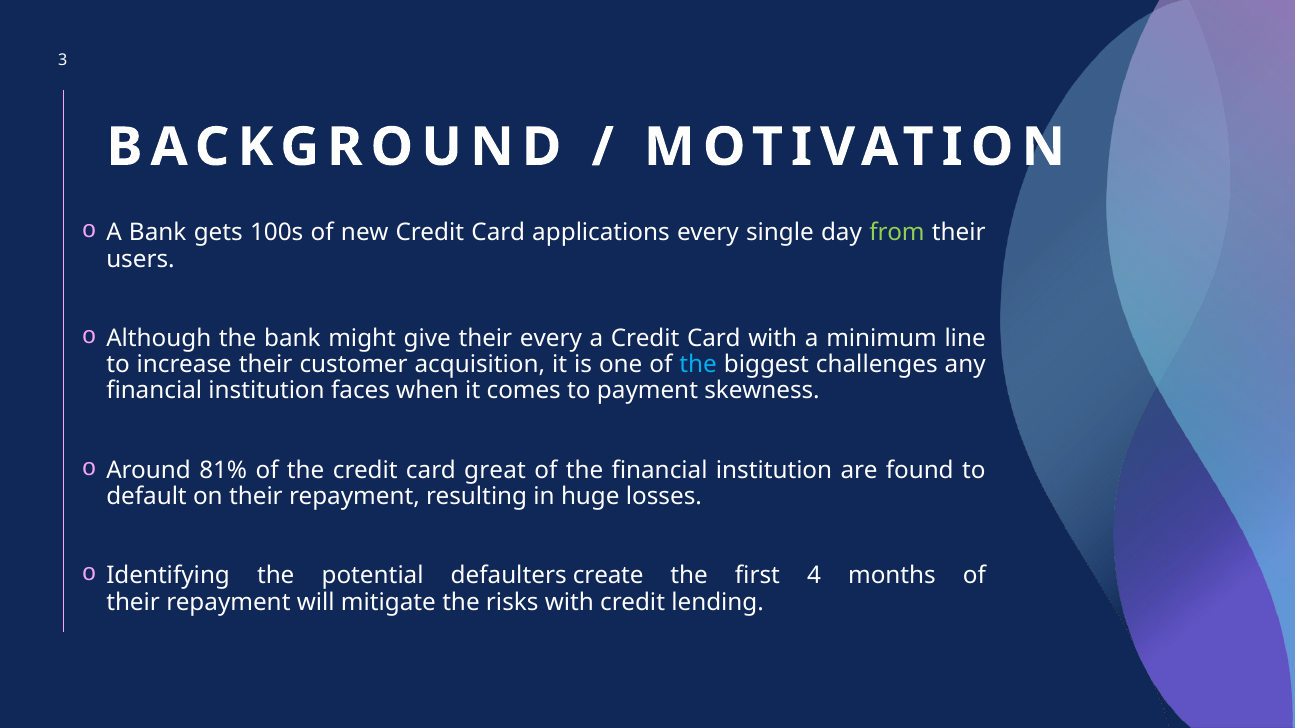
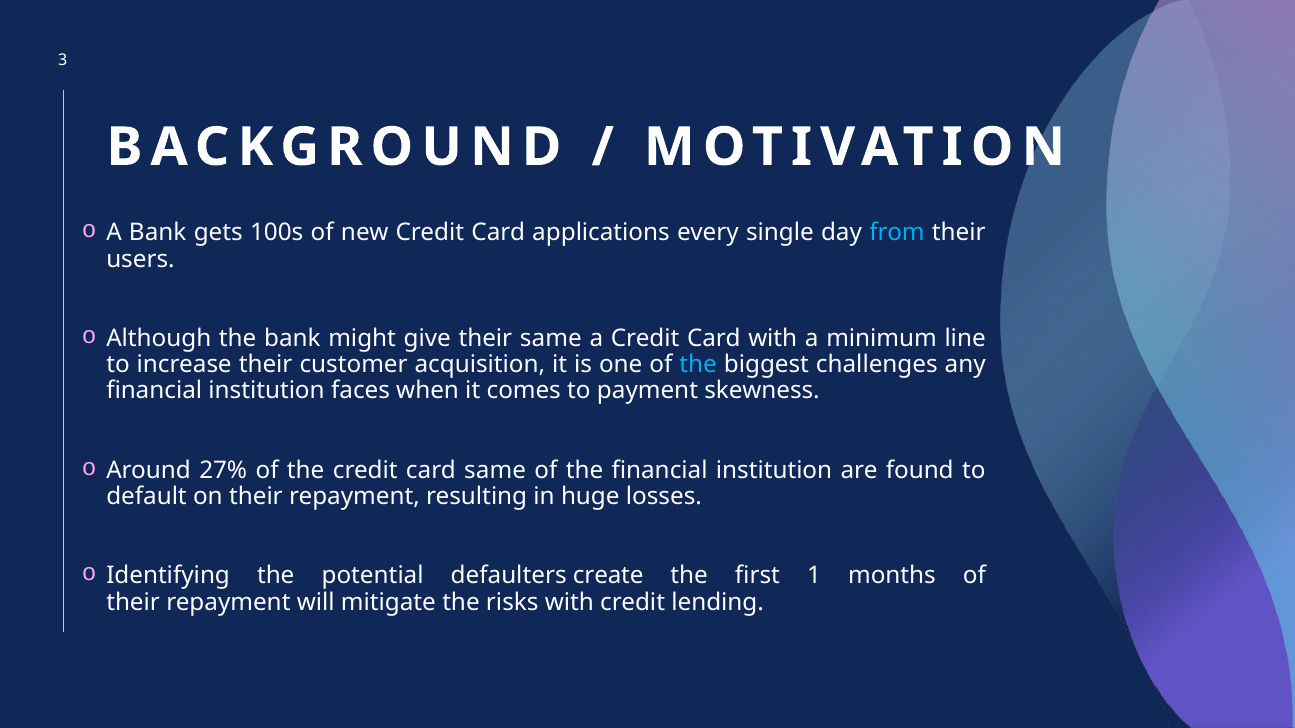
from colour: light green -> light blue
their every: every -> same
81%: 81% -> 27%
card great: great -> same
4: 4 -> 1
